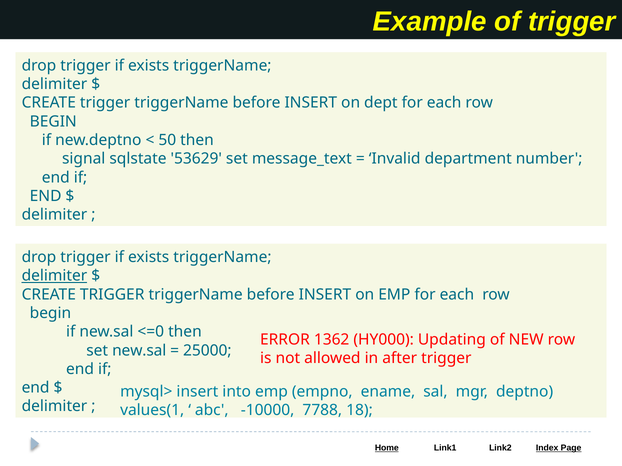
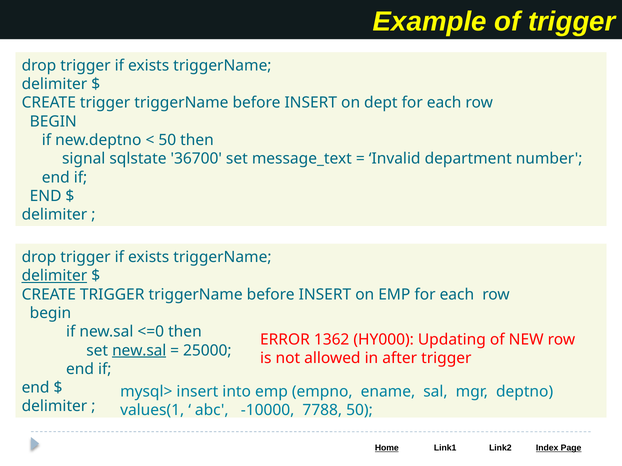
53629: 53629 -> 36700
new.sal at (139, 351) underline: none -> present
7788 18: 18 -> 50
